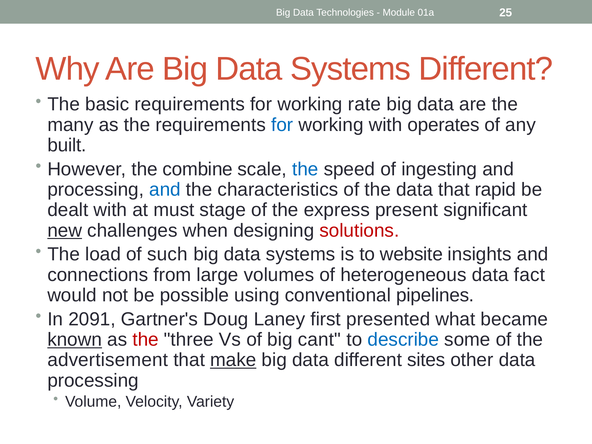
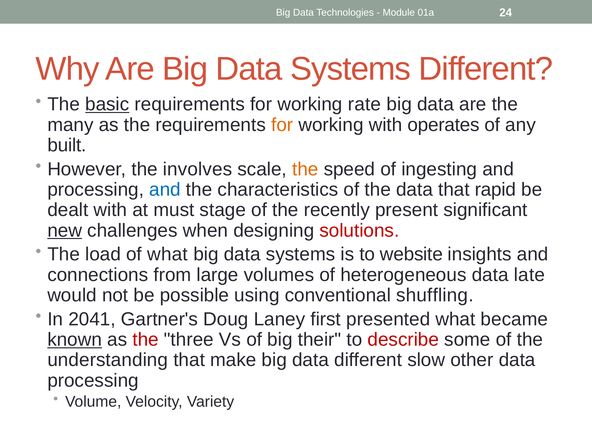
25: 25 -> 24
basic underline: none -> present
for at (282, 125) colour: blue -> orange
combine: combine -> involves
the at (305, 169) colour: blue -> orange
express: express -> recently
of such: such -> what
fact: fact -> late
pipelines: pipelines -> shuffling
2091: 2091 -> 2041
cant: cant -> their
describe colour: blue -> red
advertisement: advertisement -> understanding
make underline: present -> none
sites: sites -> slow
